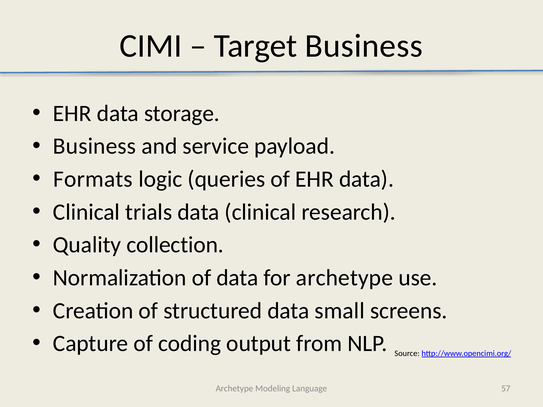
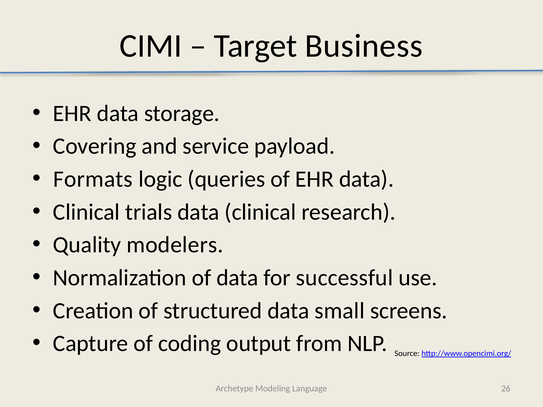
Business at (95, 146): Business -> Covering
collection: collection -> modelers
for archetype: archetype -> successful
57: 57 -> 26
